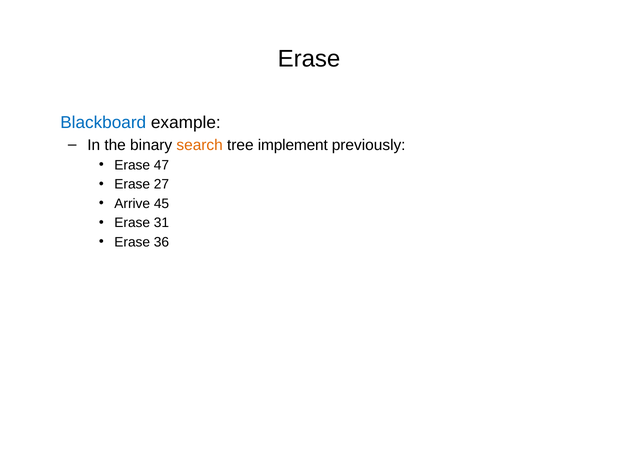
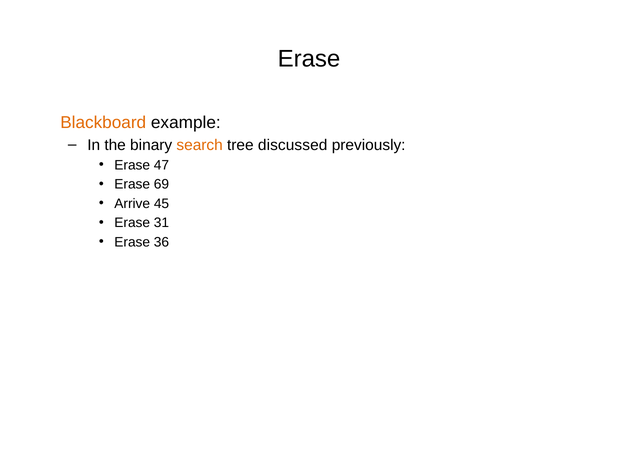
Blackboard colour: blue -> orange
implement: implement -> discussed
27: 27 -> 69
